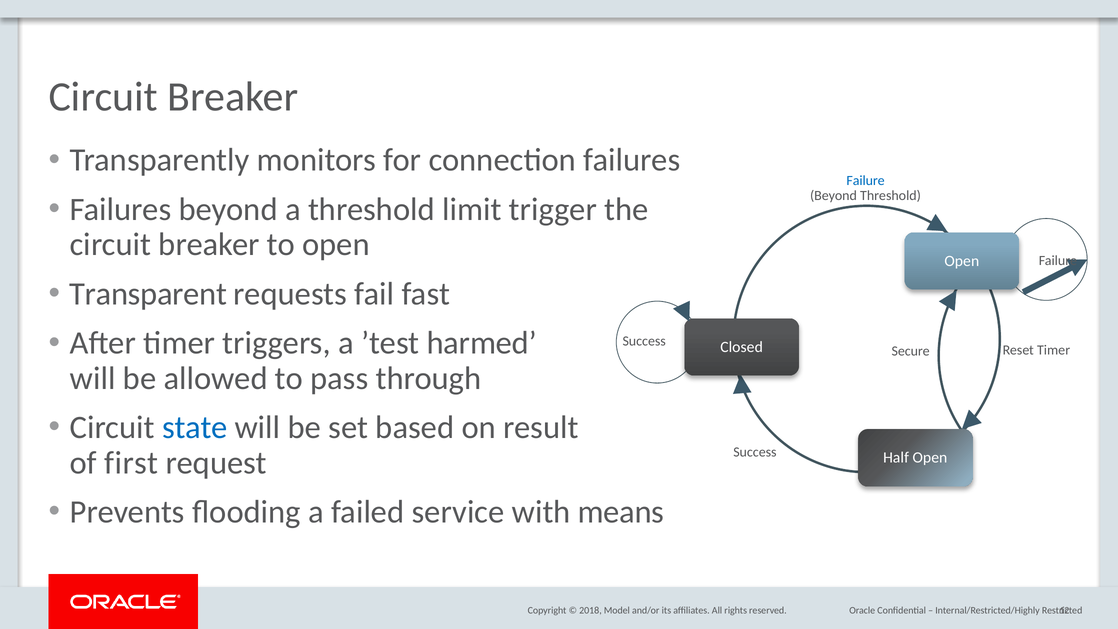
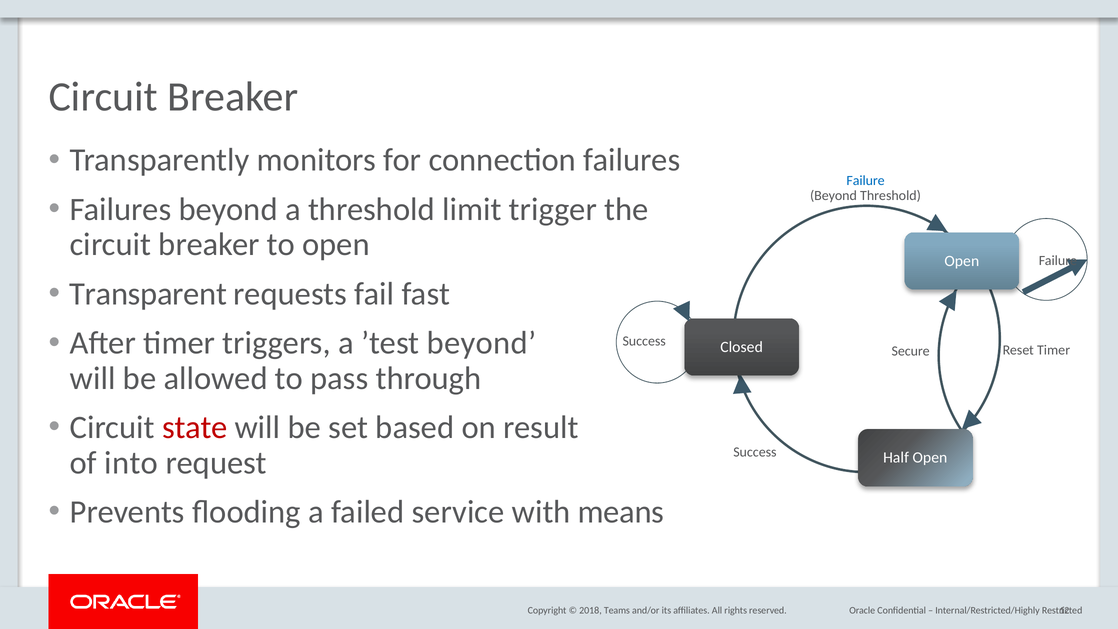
’test harmed: harmed -> beyond
state colour: blue -> red
first: first -> into
Model: Model -> Teams
